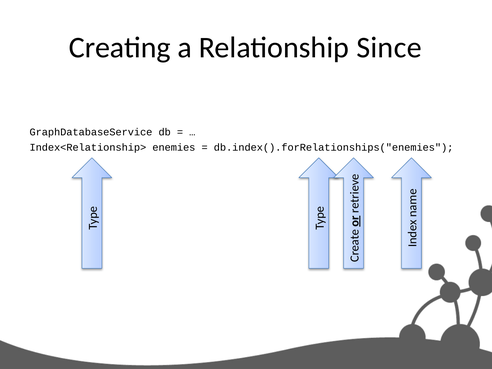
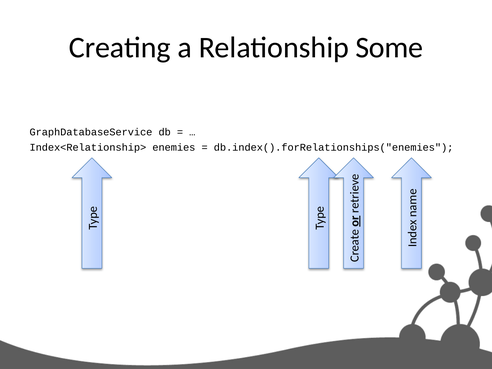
Since: Since -> Some
